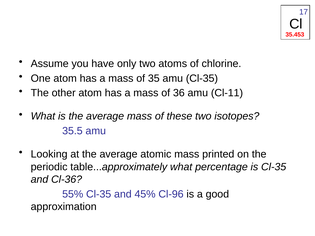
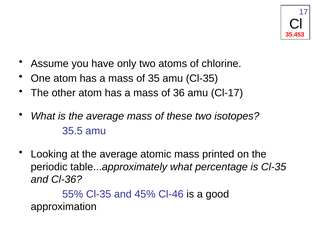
Cl-11: Cl-11 -> Cl-17
Cl-96: Cl-96 -> Cl-46
